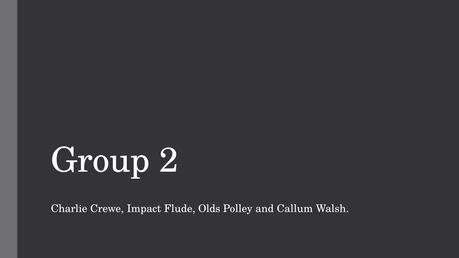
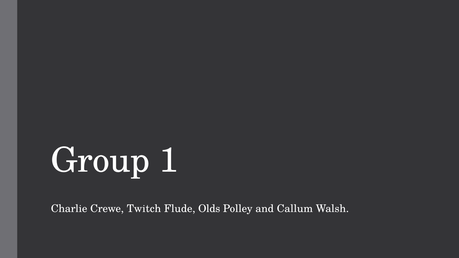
2: 2 -> 1
Impact: Impact -> Twitch
